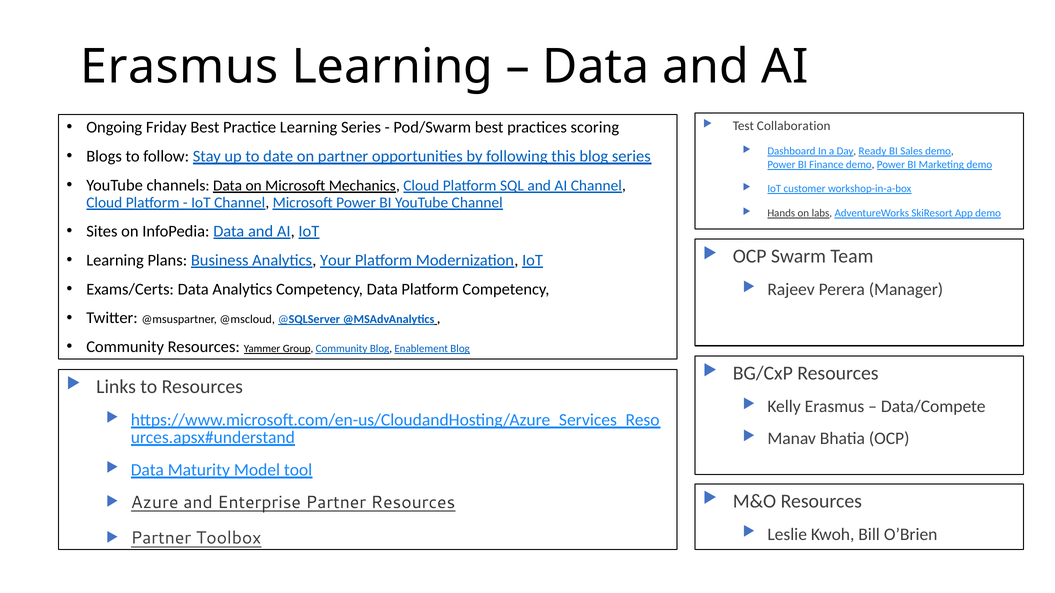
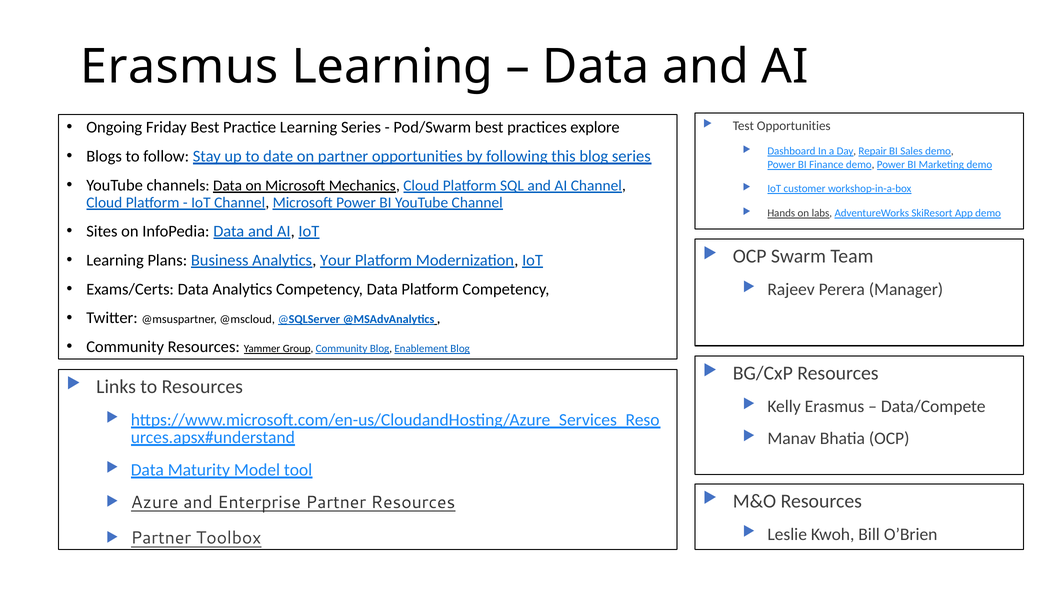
scoring: scoring -> explore
Test Collaboration: Collaboration -> Opportunities
Ready: Ready -> Repair
